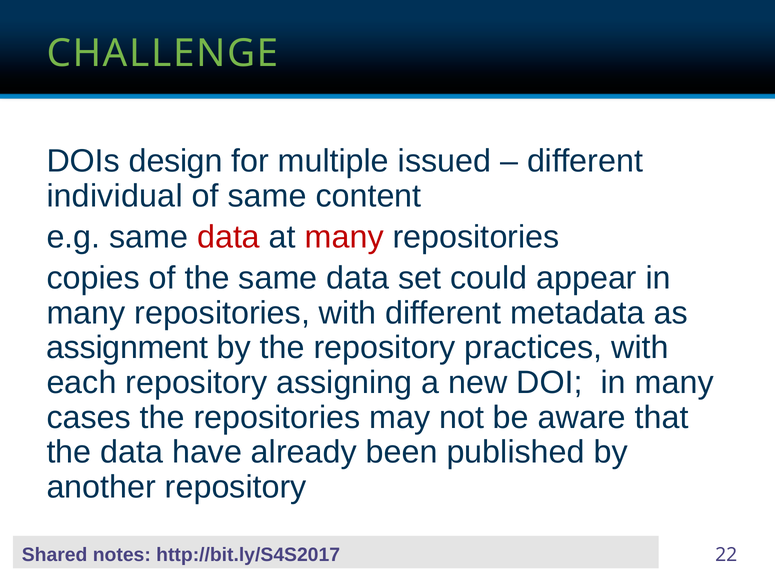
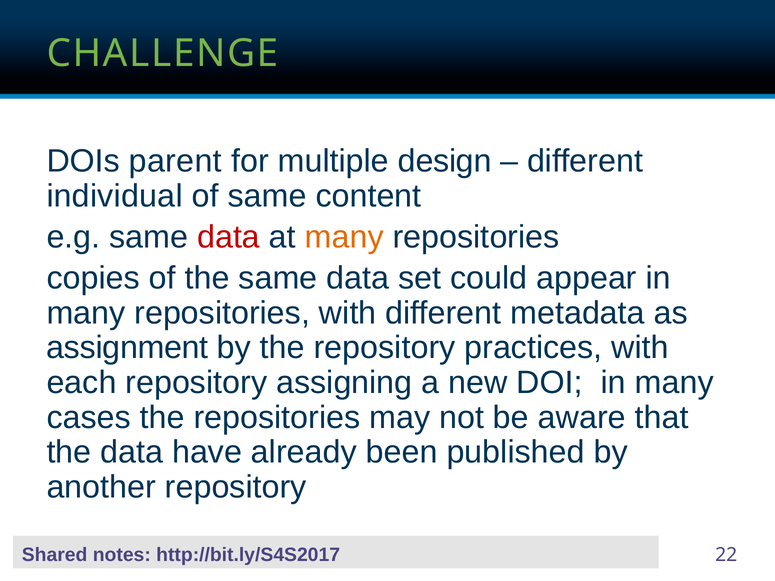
design: design -> parent
issued: issued -> design
many at (344, 237) colour: red -> orange
